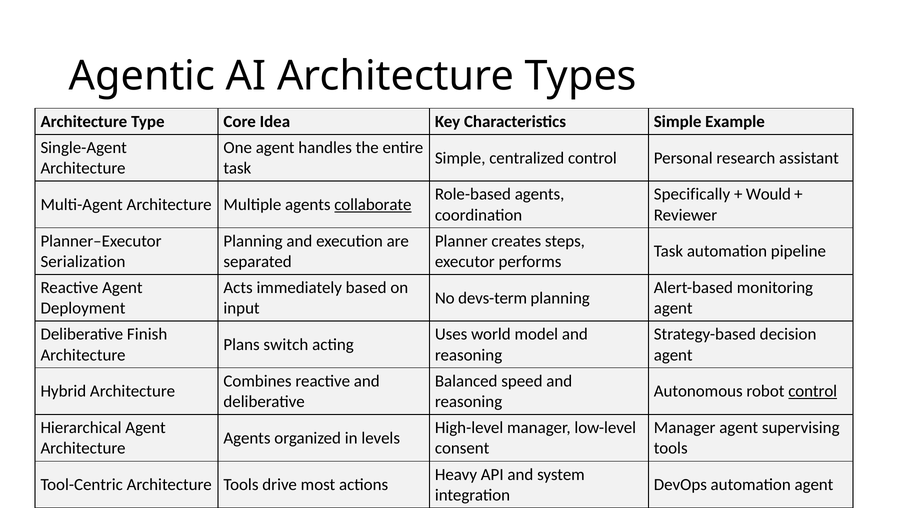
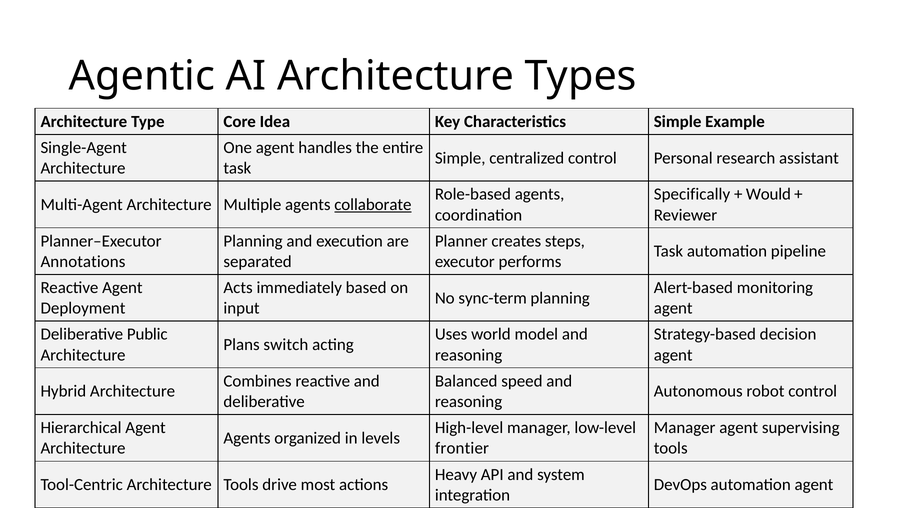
Serialization: Serialization -> Annotations
devs-term: devs-term -> sync-term
Finish: Finish -> Public
control at (813, 391) underline: present -> none
consent: consent -> frontier
